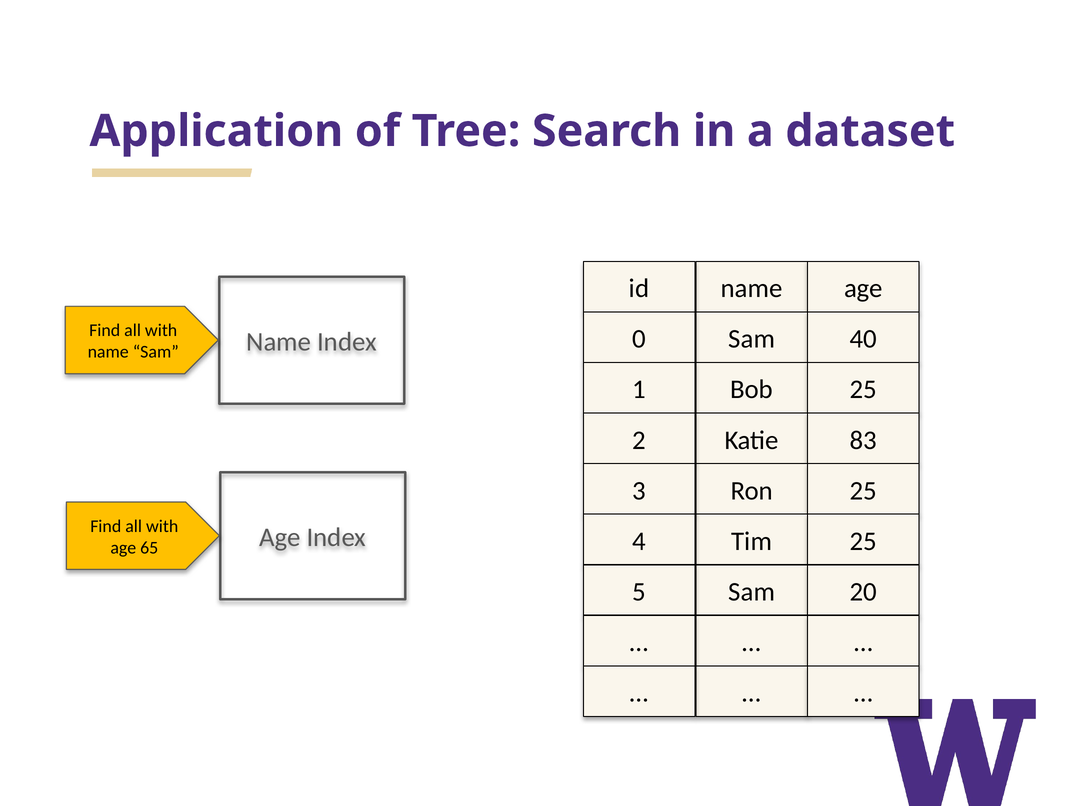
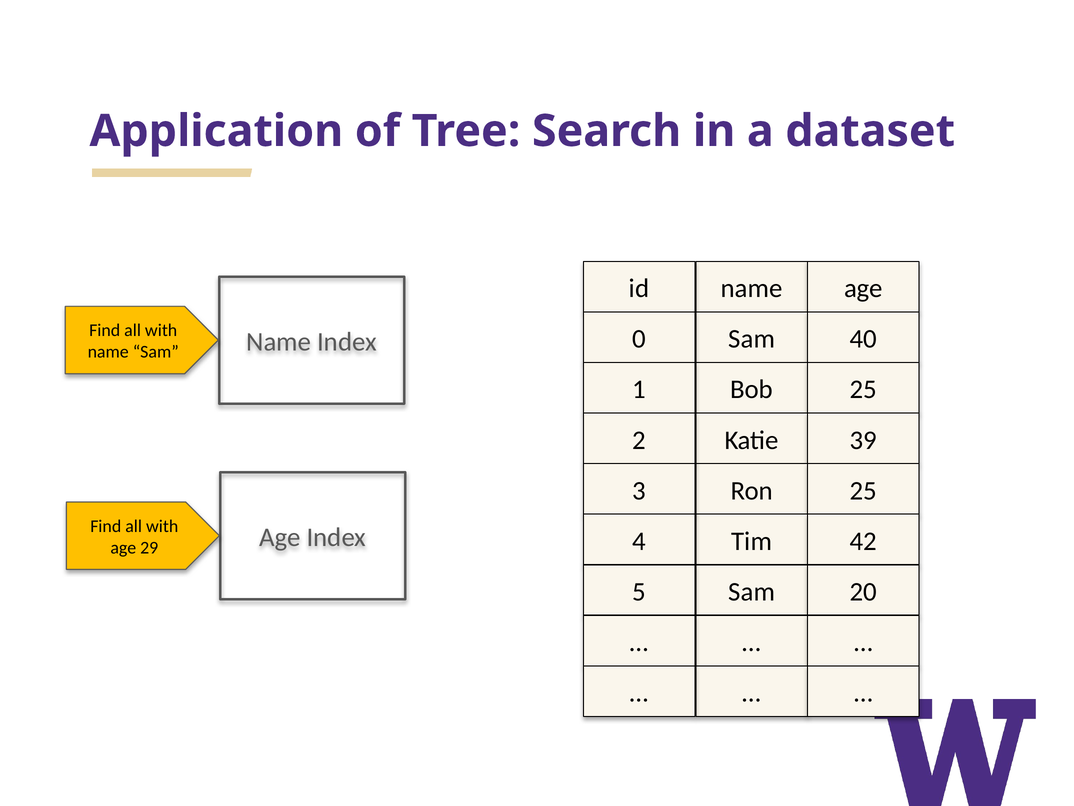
83: 83 -> 39
Tim 25: 25 -> 42
65: 65 -> 29
